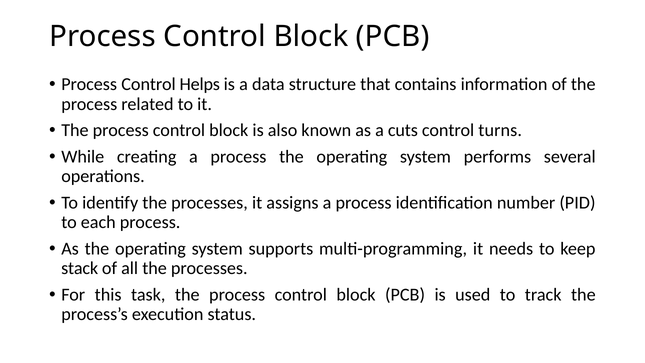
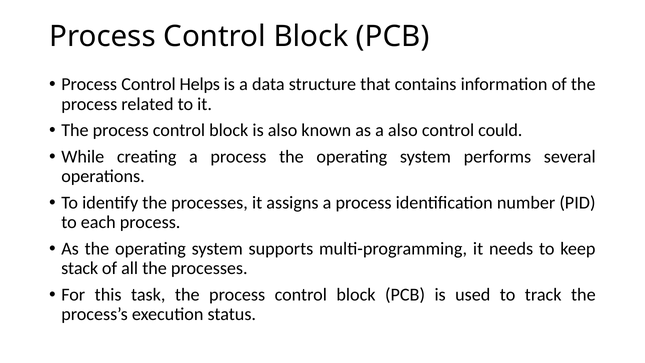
a cuts: cuts -> also
turns: turns -> could
